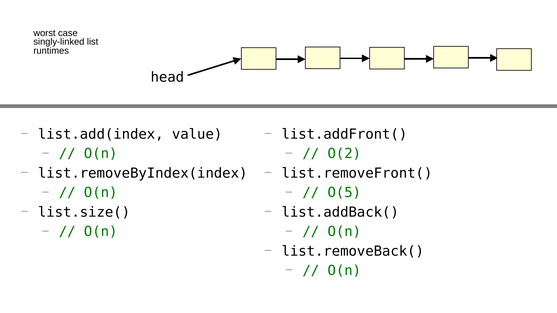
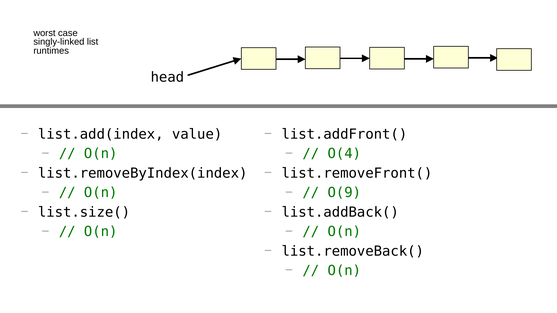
O(2: O(2 -> O(4
O(5: O(5 -> O(9
